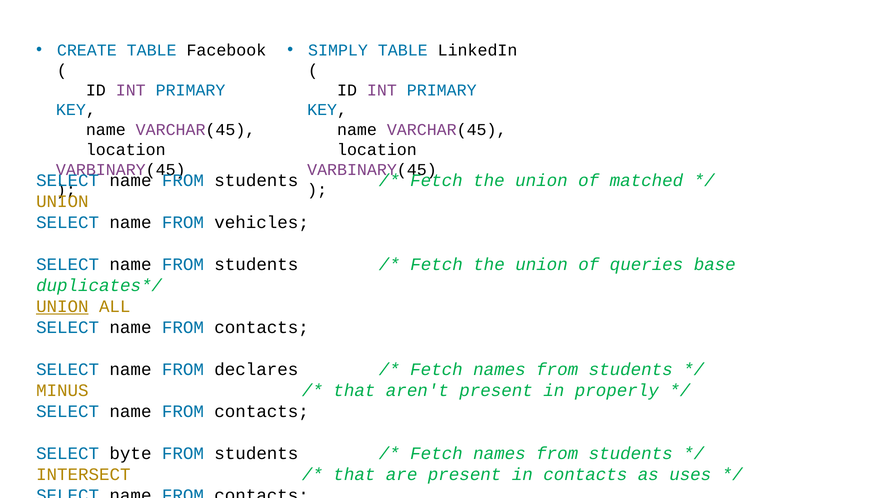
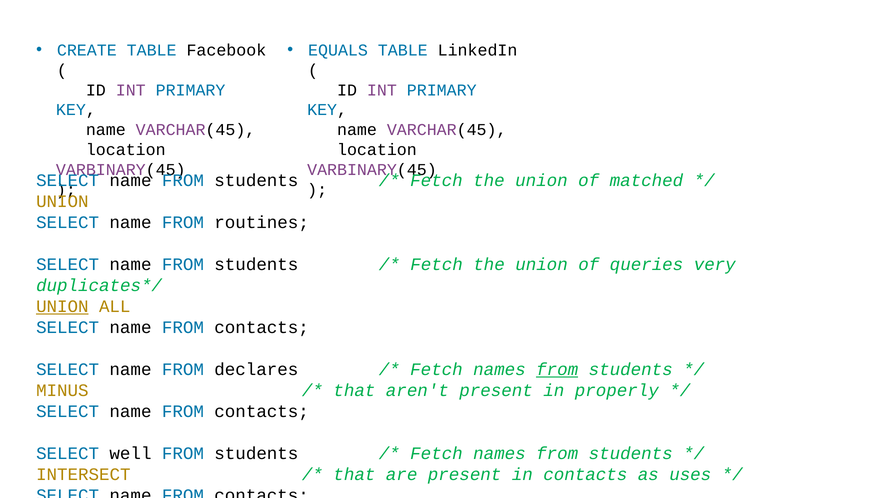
SIMPLY: SIMPLY -> EQUALS
vehicles: vehicles -> routines
base: base -> very
from at (557, 370) underline: none -> present
byte: byte -> well
